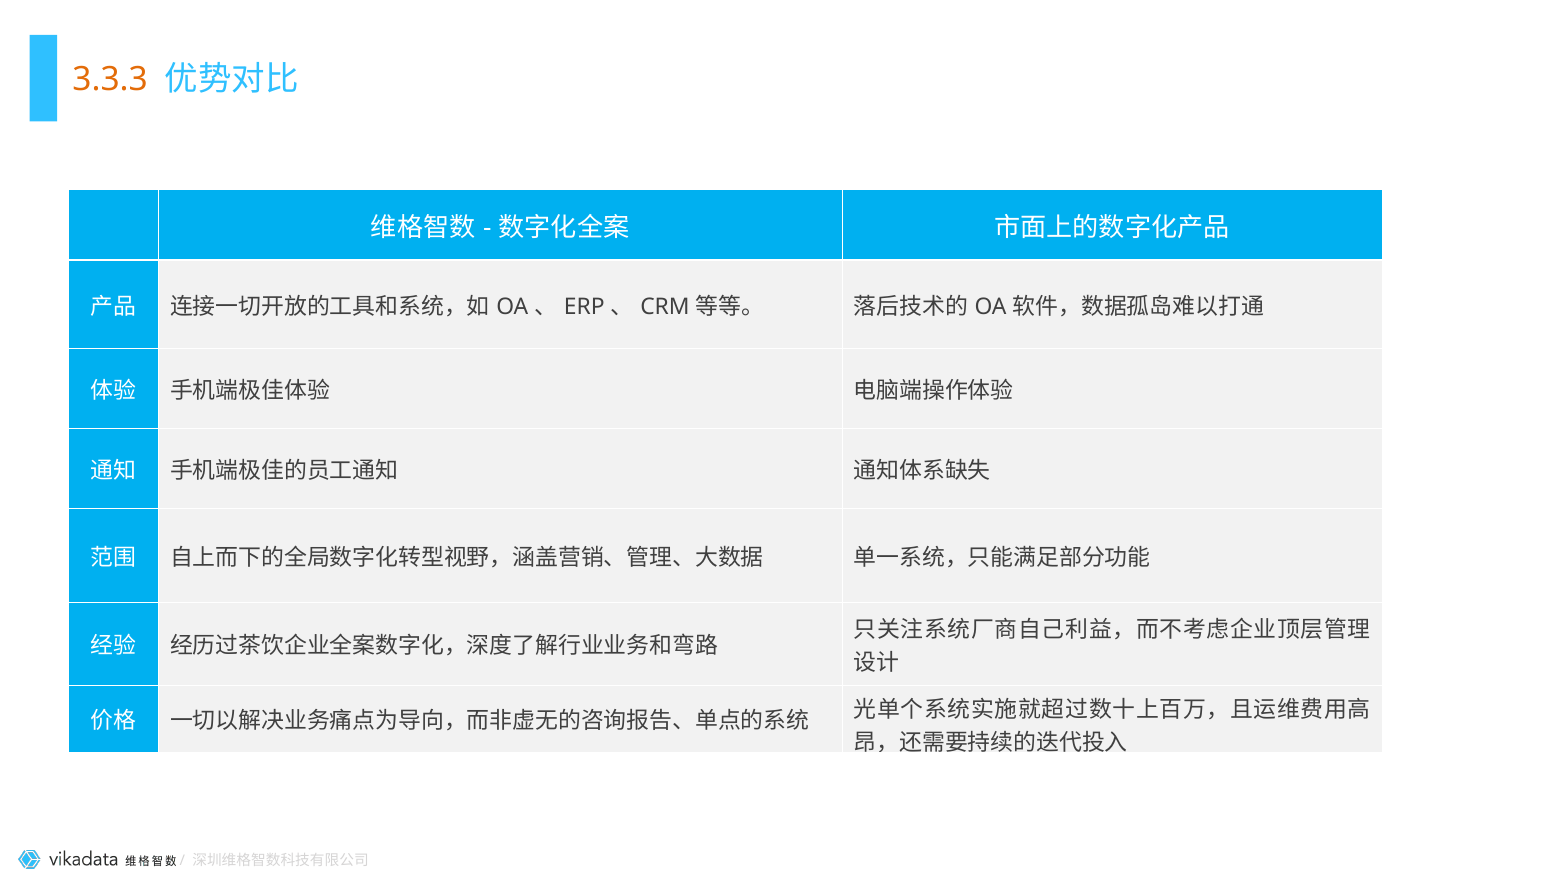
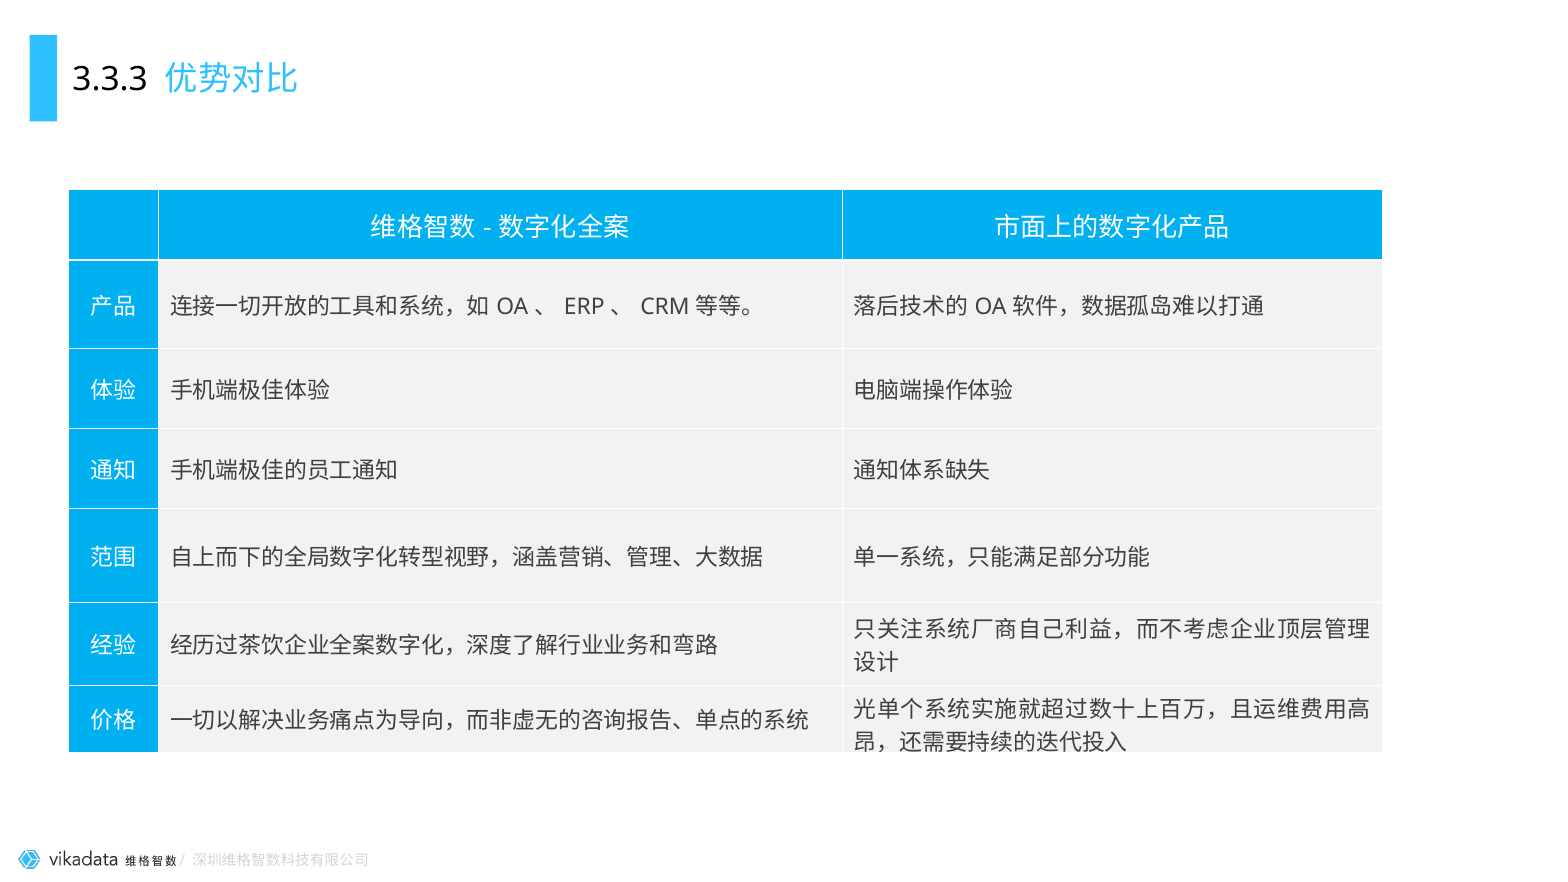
3.3.3 colour: orange -> black
